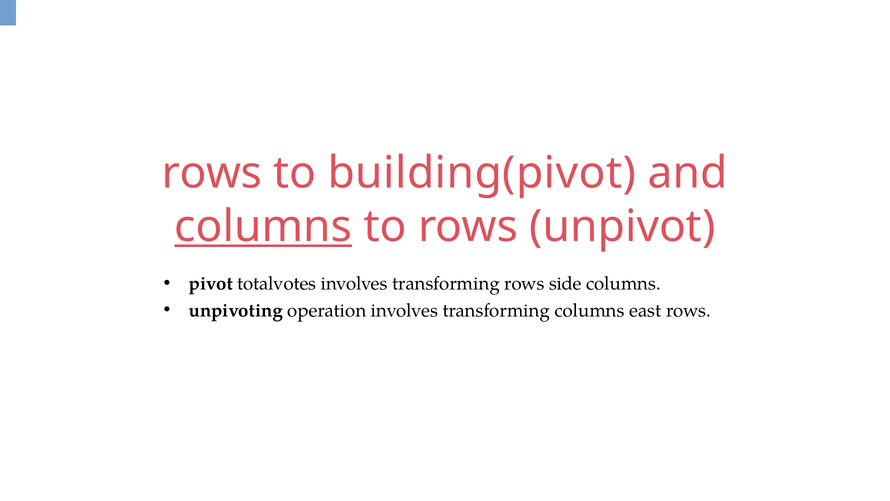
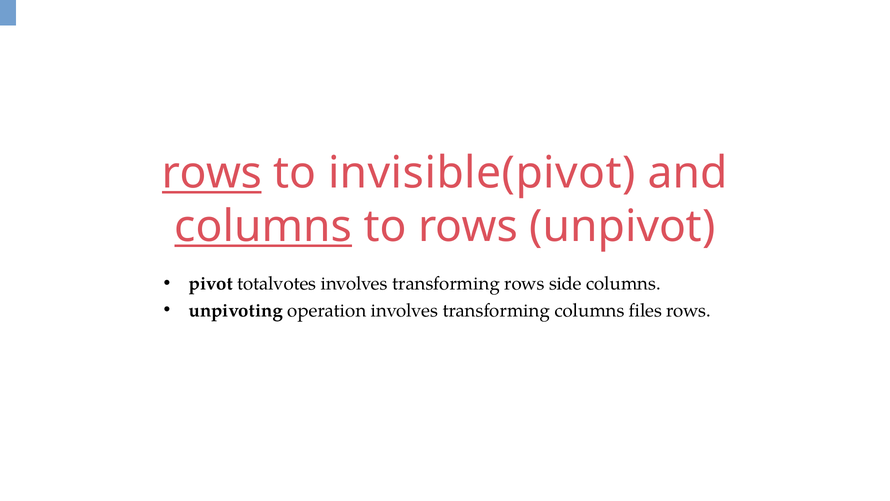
rows at (212, 173) underline: none -> present
building(pivot: building(pivot -> invisible(pivot
east: east -> files
